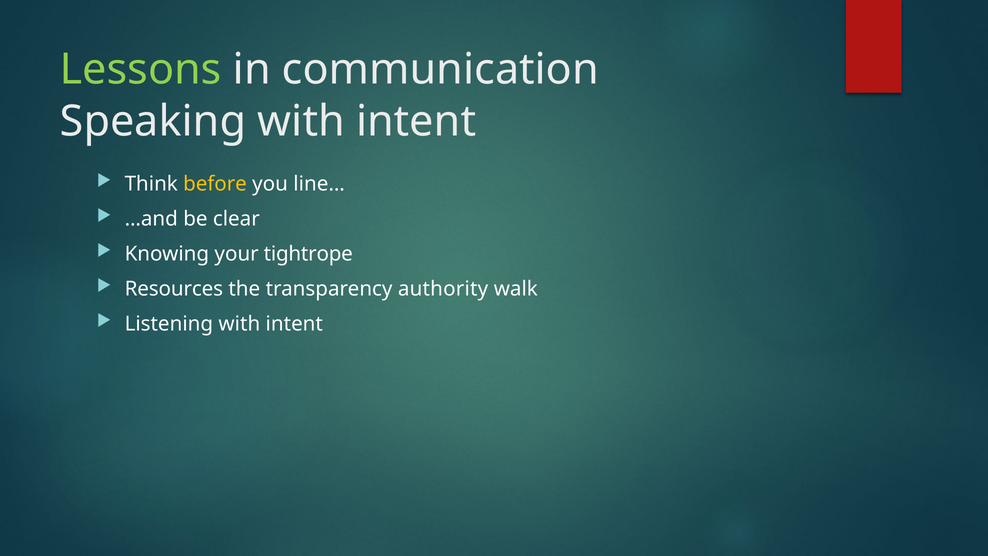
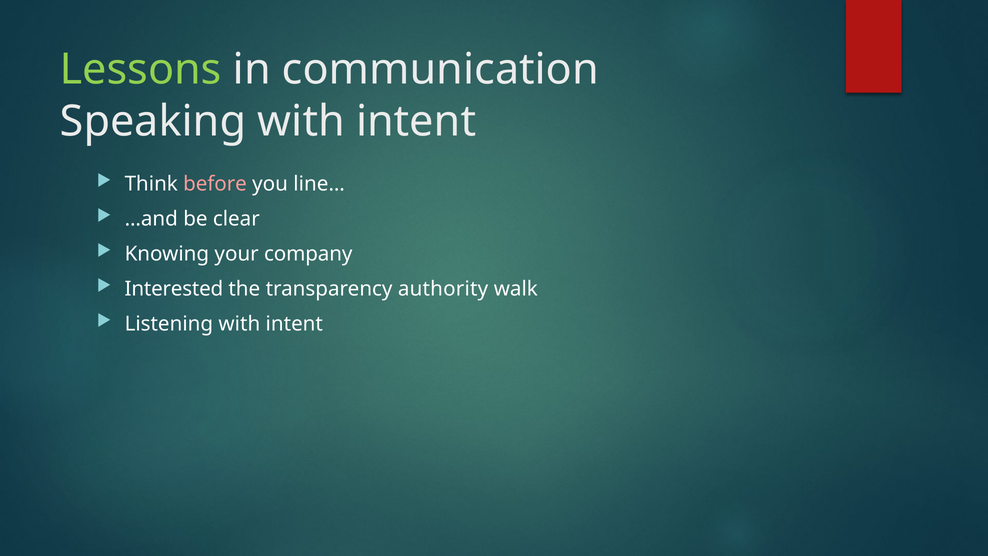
before colour: yellow -> pink
tightrope: tightrope -> company
Resources: Resources -> Interested
